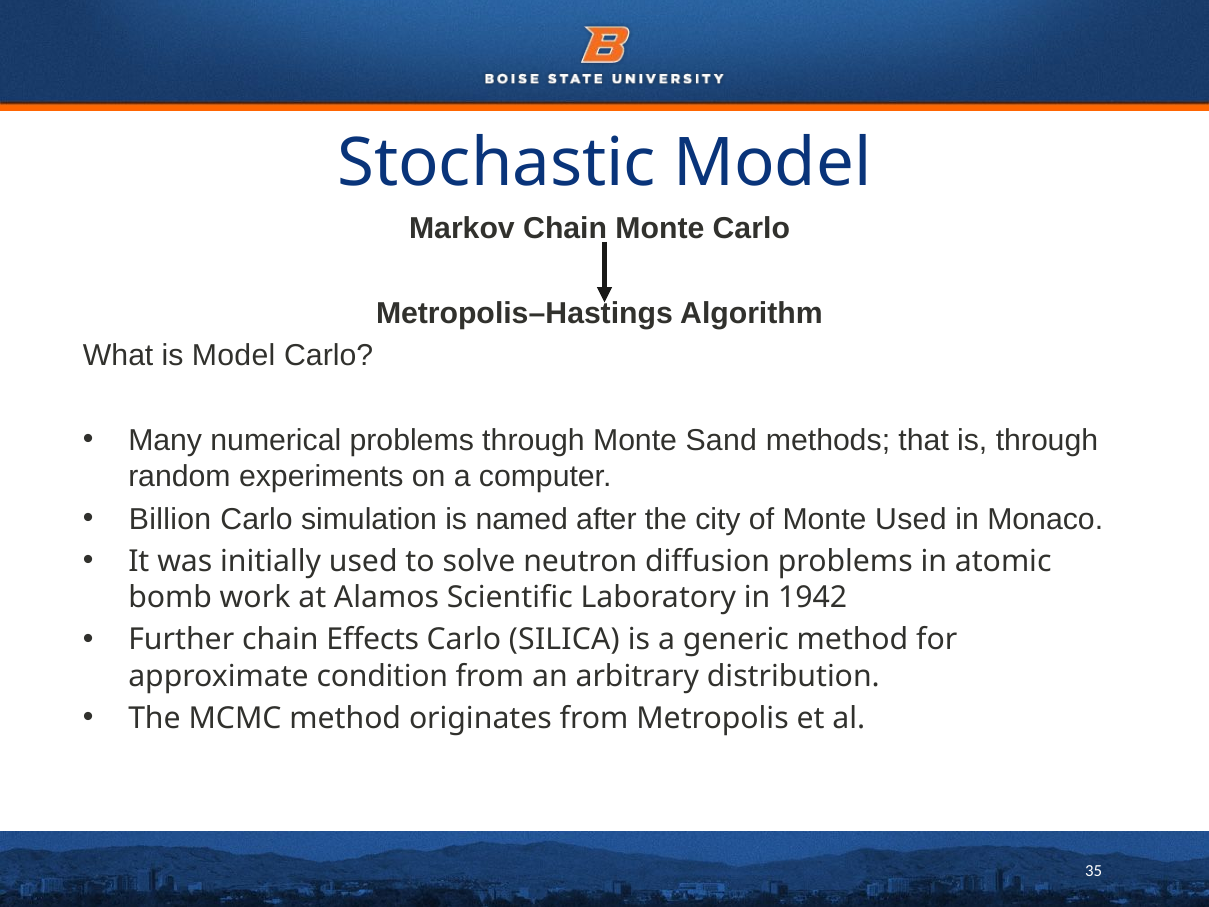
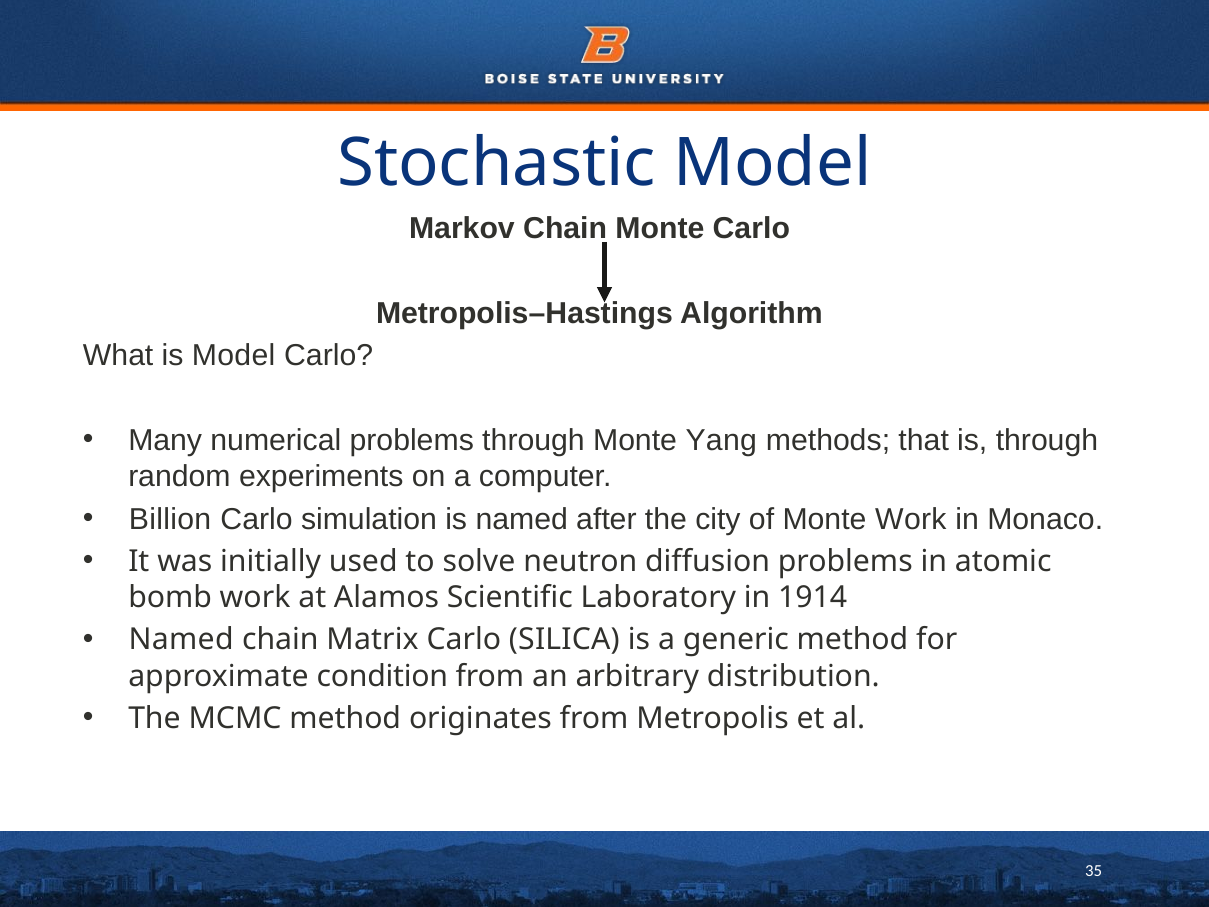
Sand: Sand -> Yang
Monte Used: Used -> Work
1942: 1942 -> 1914
Further at (181, 640): Further -> Named
Effects: Effects -> Matrix
